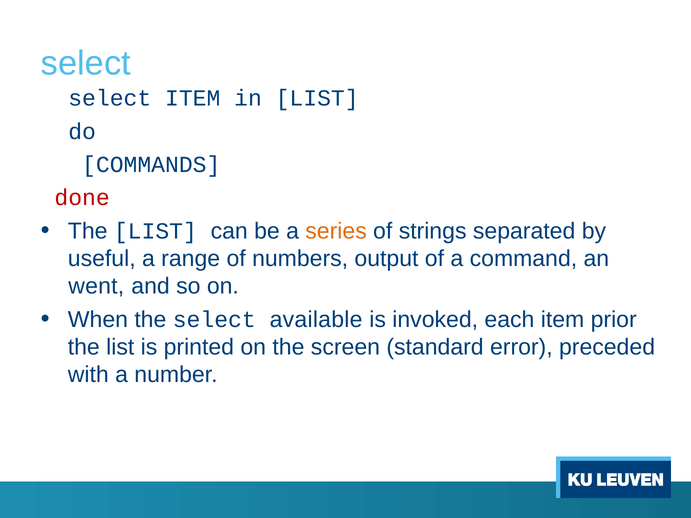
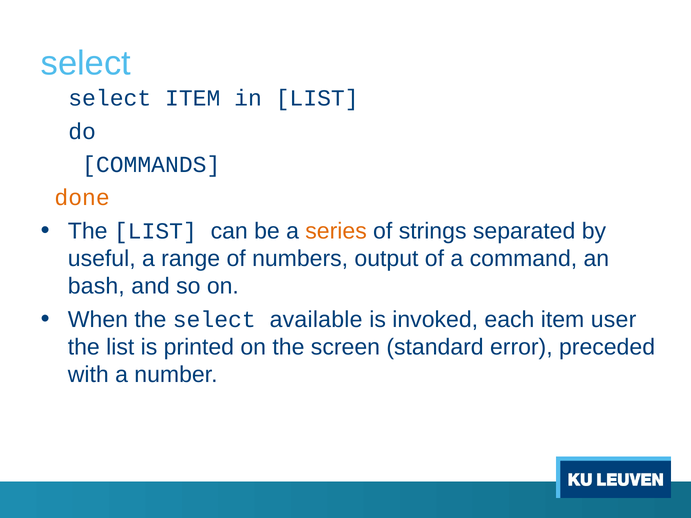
done colour: red -> orange
went: went -> bash
prior: prior -> user
